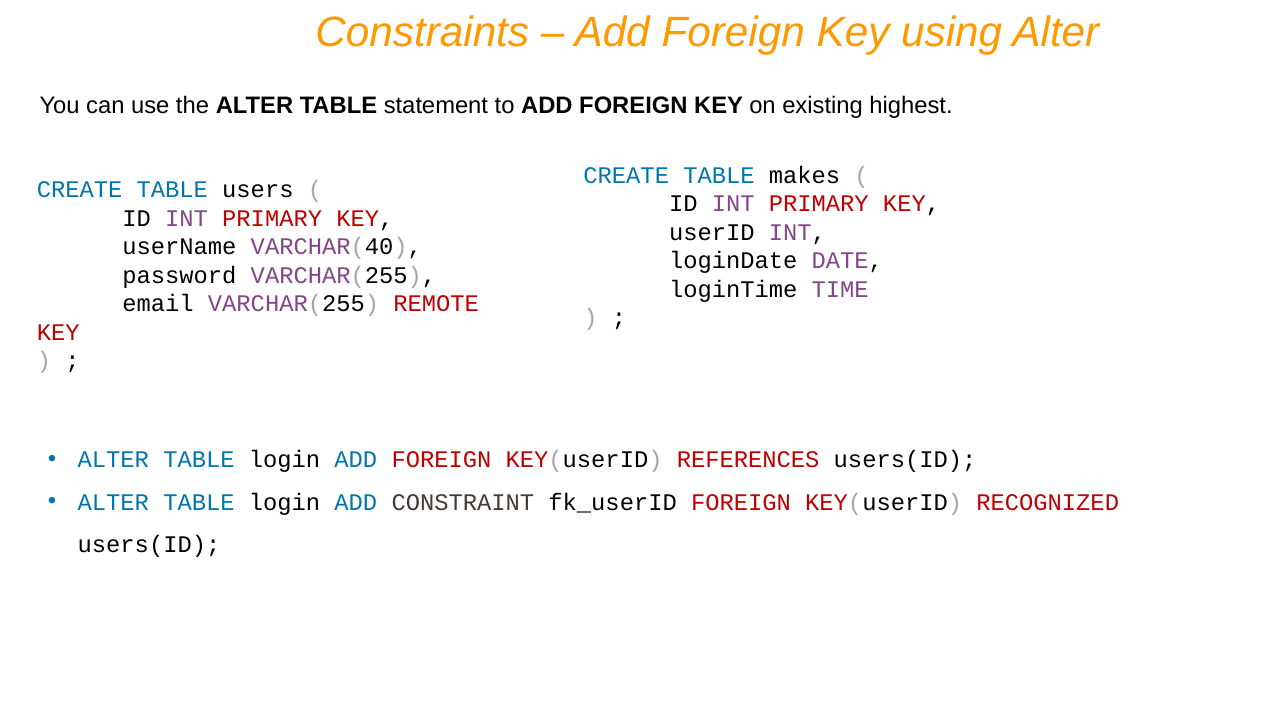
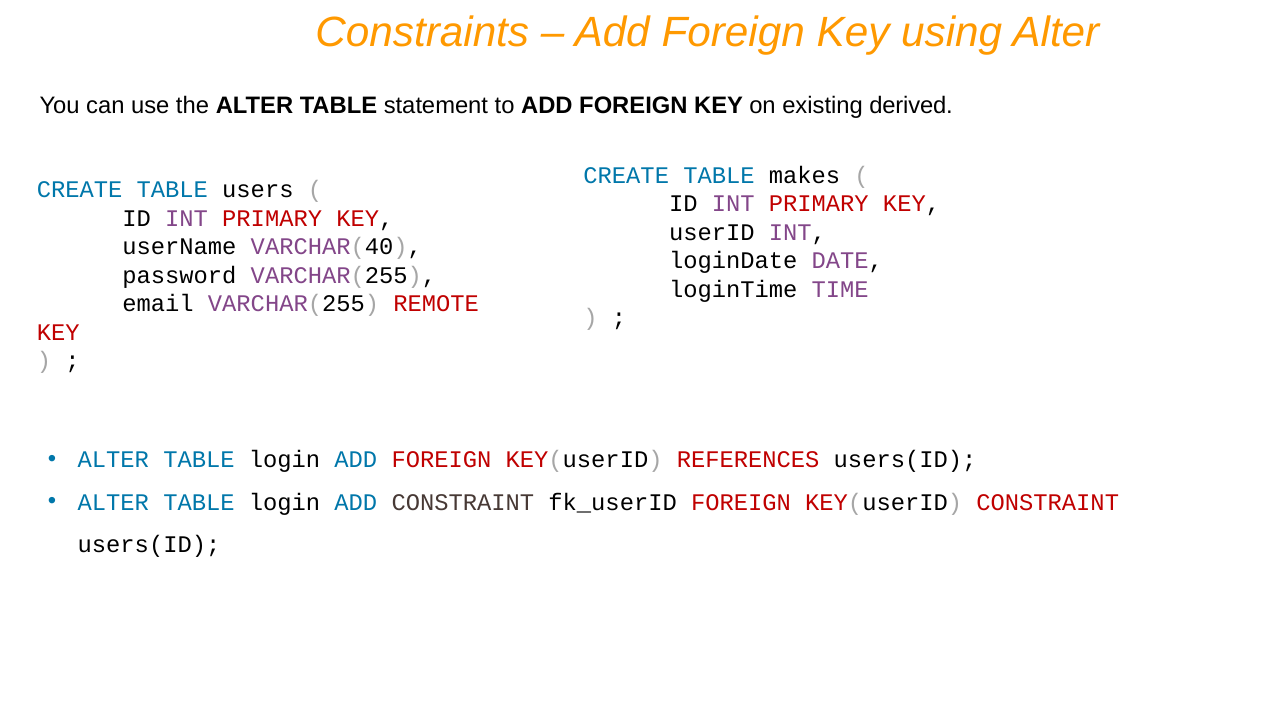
highest: highest -> derived
KEY(userID RECOGNIZED: RECOGNIZED -> CONSTRAINT
